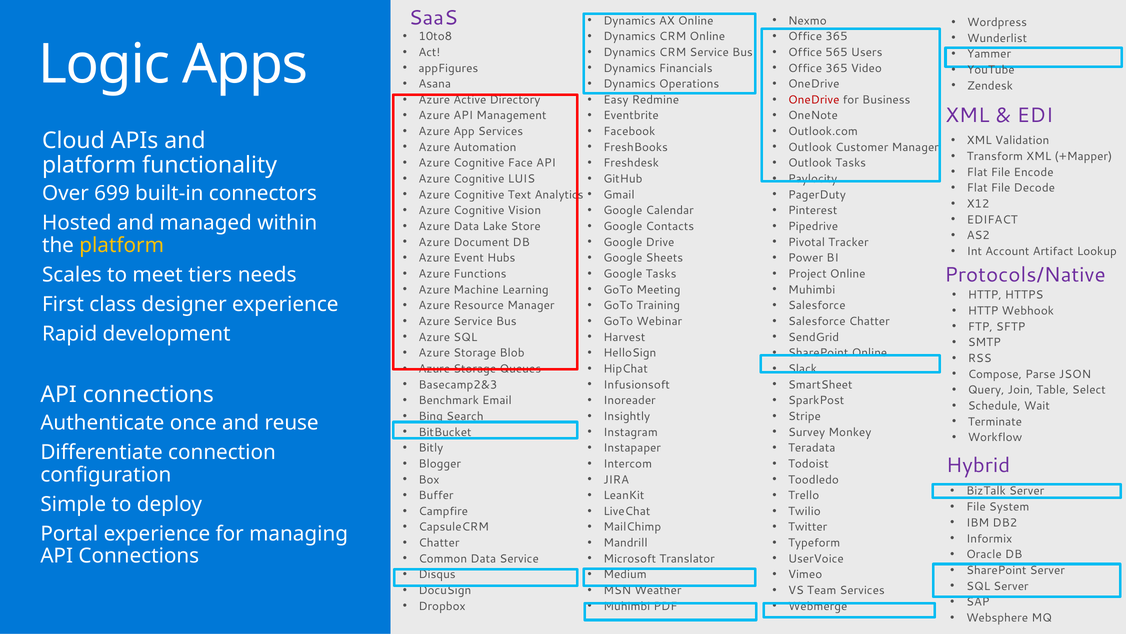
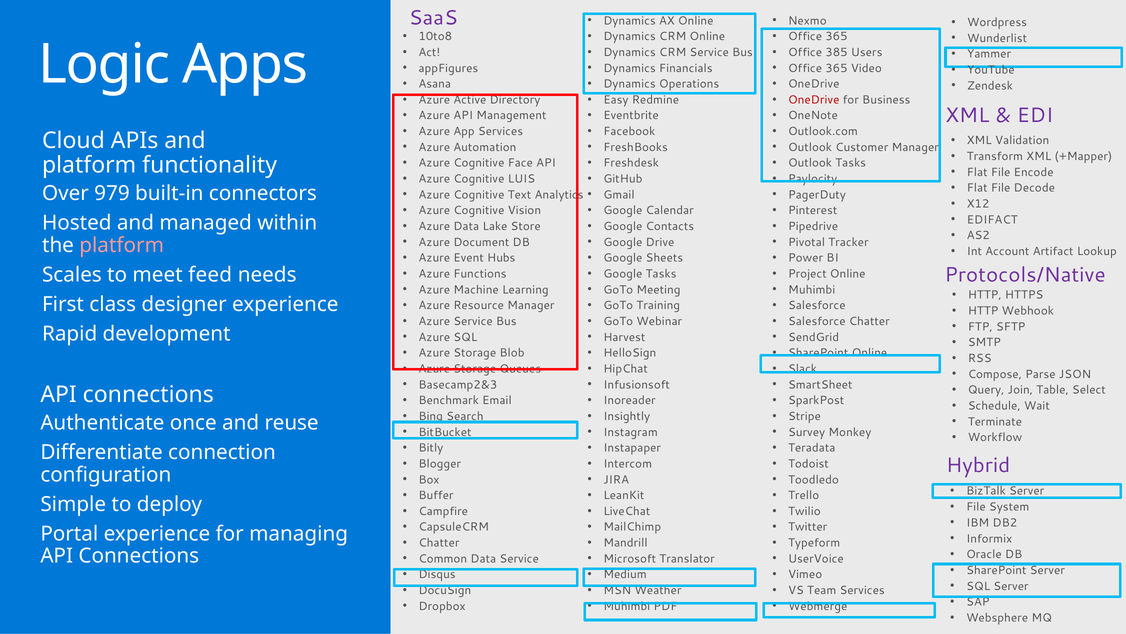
565: 565 -> 385
699: 699 -> 979
platform at (122, 245) colour: yellow -> pink
tiers: tiers -> feed
